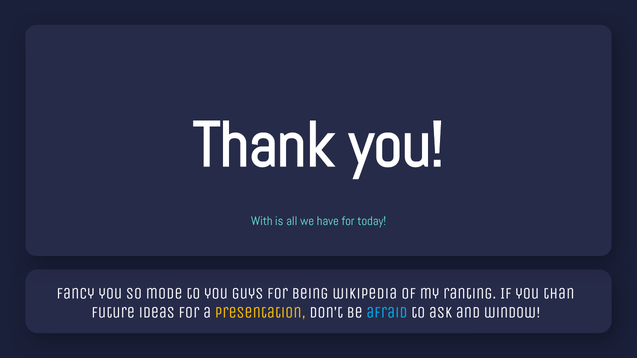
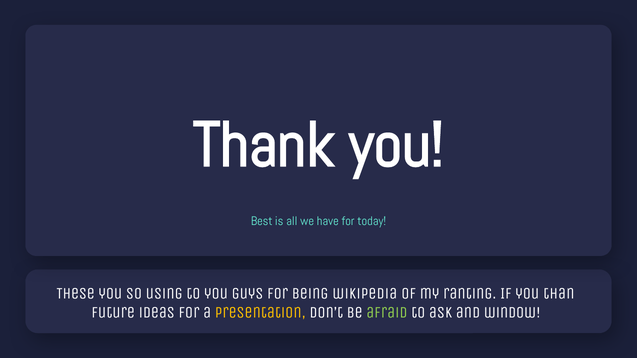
With: With -> Best
Fancy: Fancy -> These
mode: mode -> using
afraid colour: light blue -> light green
